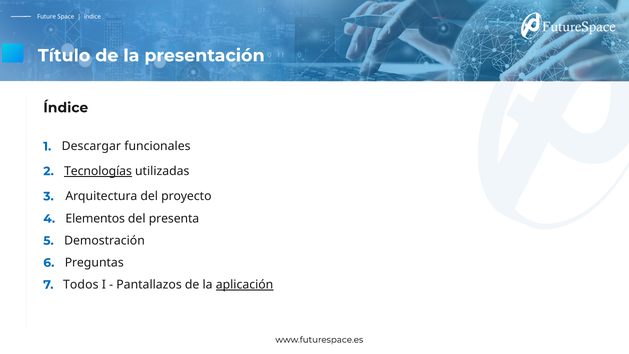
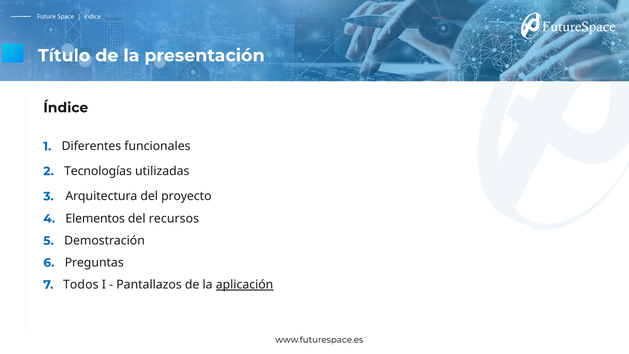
Descargar: Descargar -> Diferentes
Tecnologías underline: present -> none
presenta: presenta -> recursos
